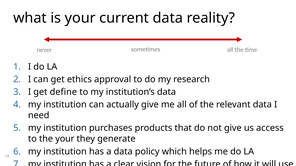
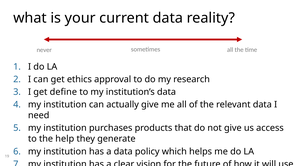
the your: your -> help
